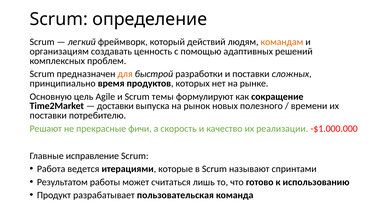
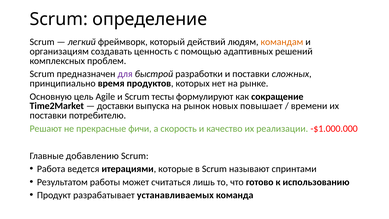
для colour: orange -> purple
темы: темы -> тесты
полезного: полезного -> повышает
исправление: исправление -> добавлению
пользовательская: пользовательская -> устанавливаемых
